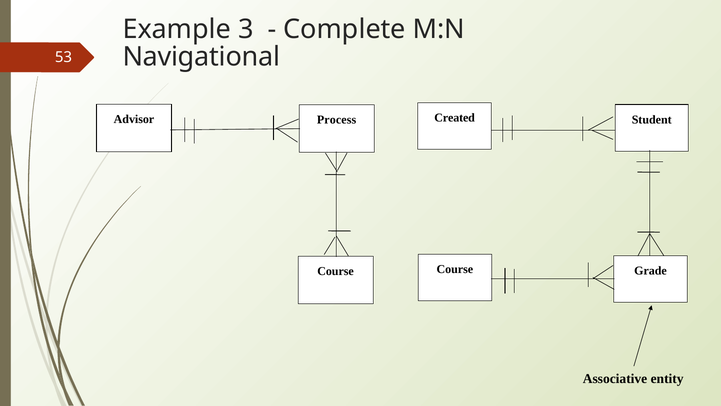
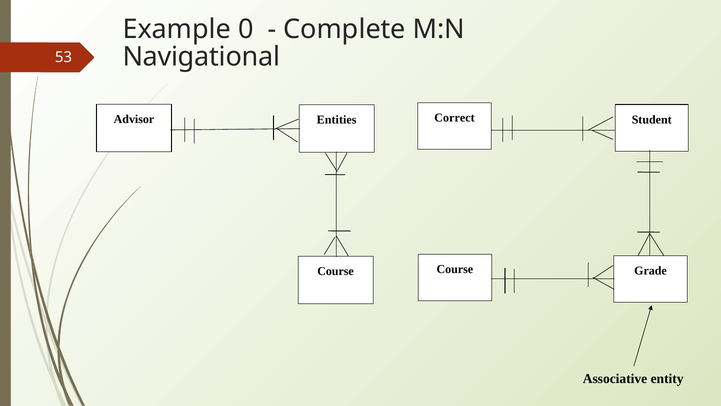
3: 3 -> 0
Created: Created -> Correct
Process: Process -> Entities
